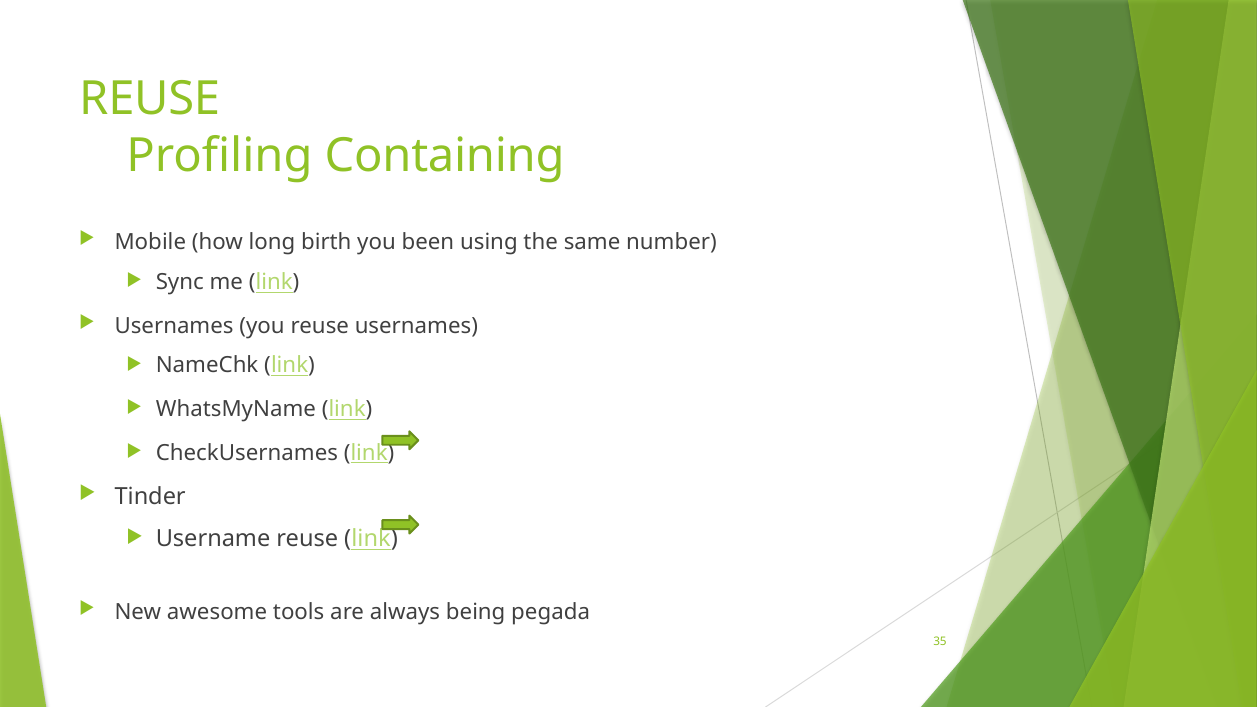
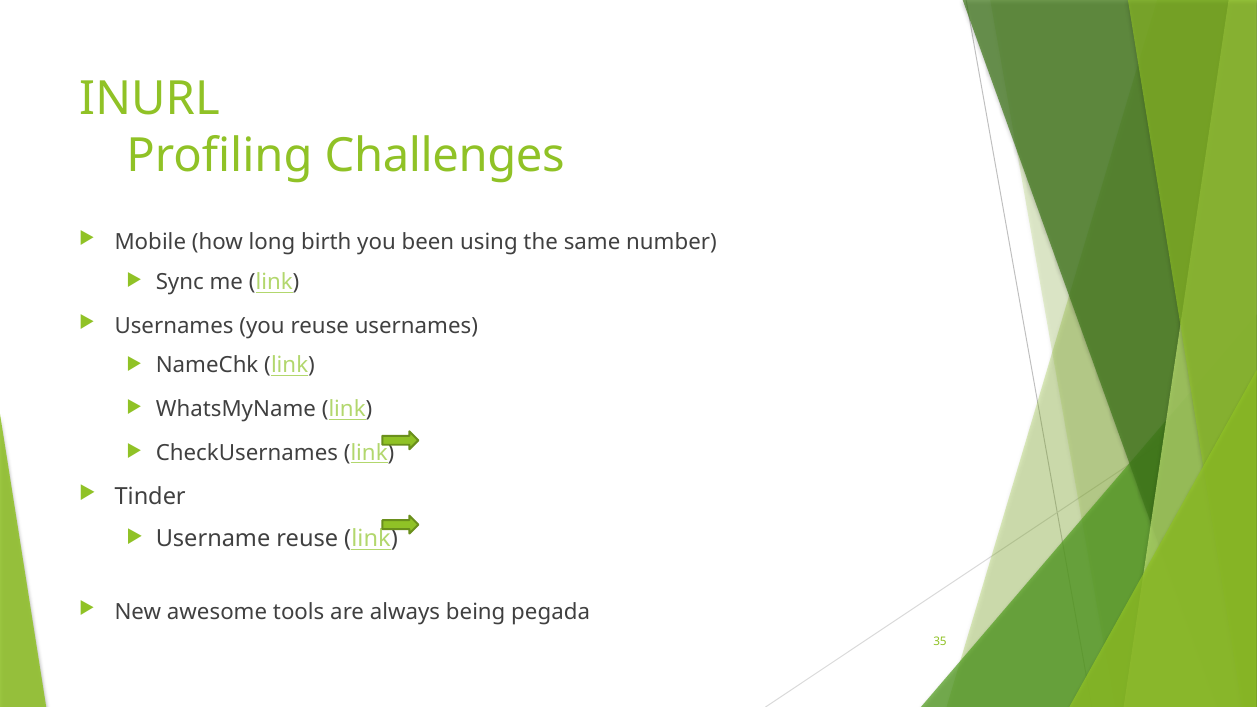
REUSE at (150, 99): REUSE -> INURL
Containing: Containing -> Challenges
